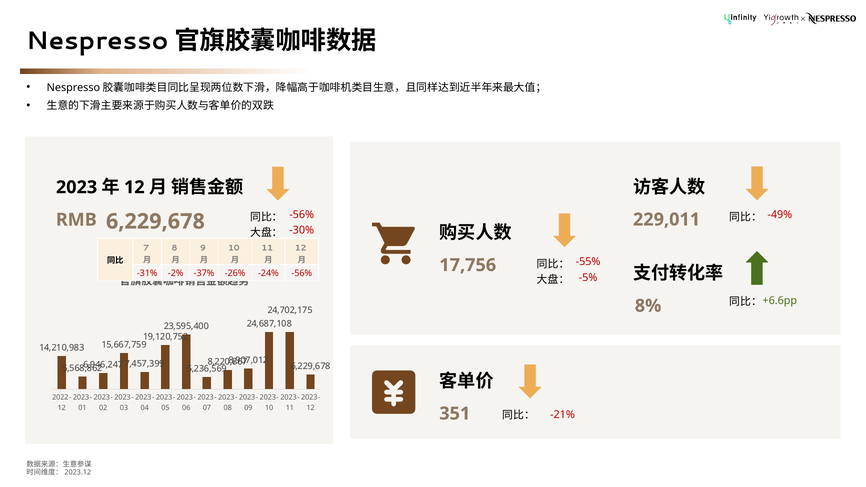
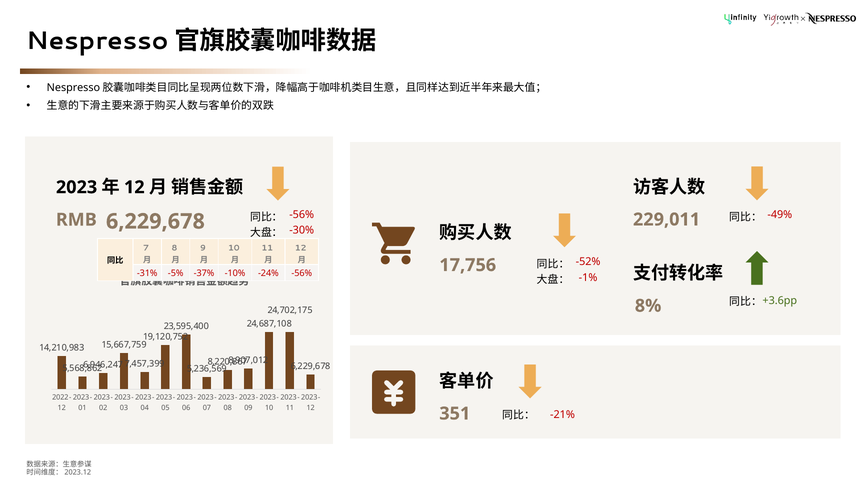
-55%: -55% -> -52%
-2%: -2% -> -5%
-26%: -26% -> -10%
-5%: -5% -> -1%
+6.6pp: +6.6pp -> +3.6pp
